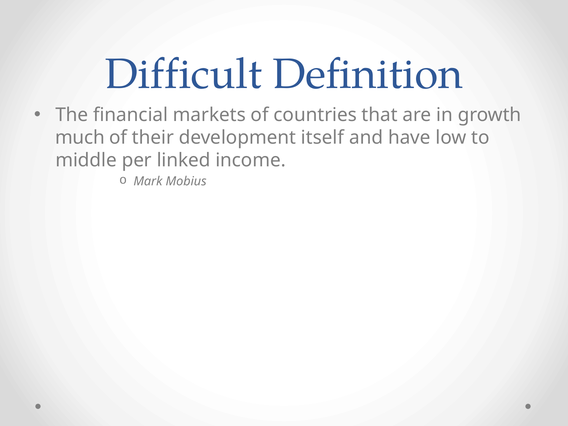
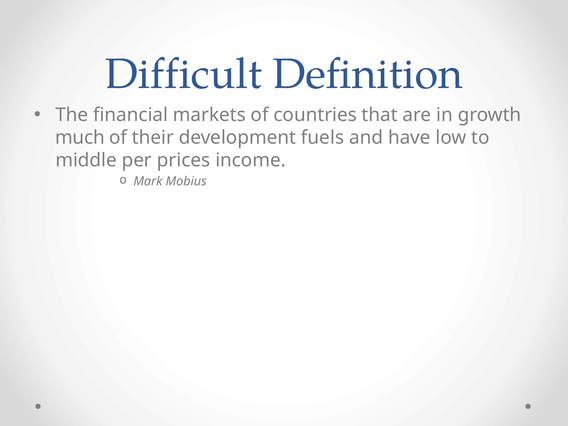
itself: itself -> fuels
linked: linked -> prices
